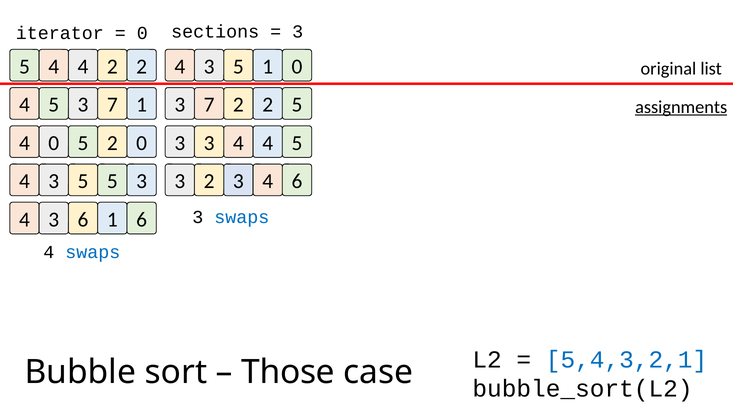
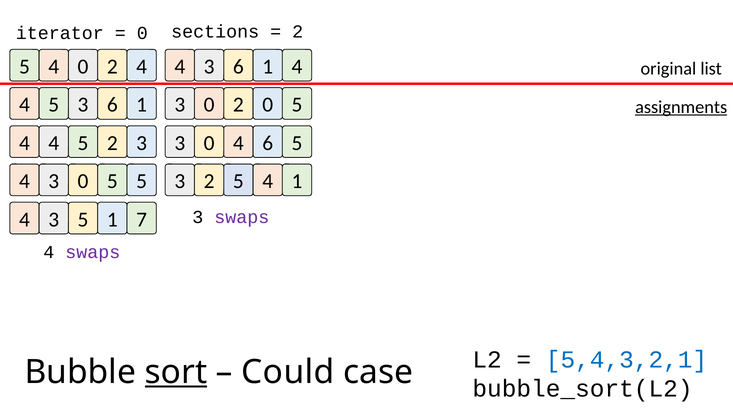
3 at (298, 31): 3 -> 2
5 4 4: 4 -> 0
2 at (142, 67): 2 -> 4
5 at (238, 67): 5 -> 6
0 at (297, 67): 0 -> 4
5 3 7: 7 -> 6
7 at (209, 105): 7 -> 0
2 at (268, 105): 2 -> 0
0 at (54, 143): 0 -> 4
2 0: 0 -> 3
3 at (209, 143): 3 -> 0
4 at (268, 143): 4 -> 6
5 at (83, 181): 5 -> 0
3 at (142, 181): 3 -> 5
2 3: 3 -> 5
4 6: 6 -> 1
swaps at (242, 217) colour: blue -> purple
3 6: 6 -> 5
1 6: 6 -> 7
swaps at (93, 253) colour: blue -> purple
sort underline: none -> present
Those: Those -> Could
